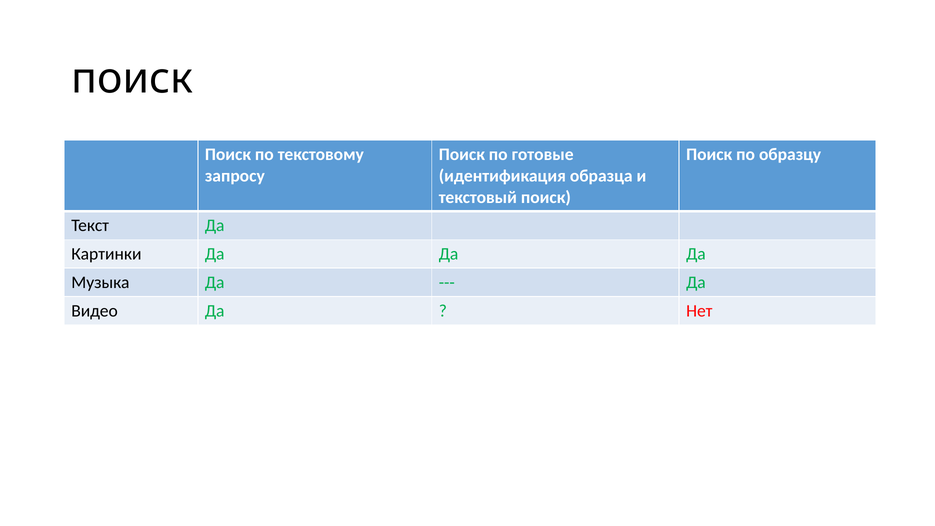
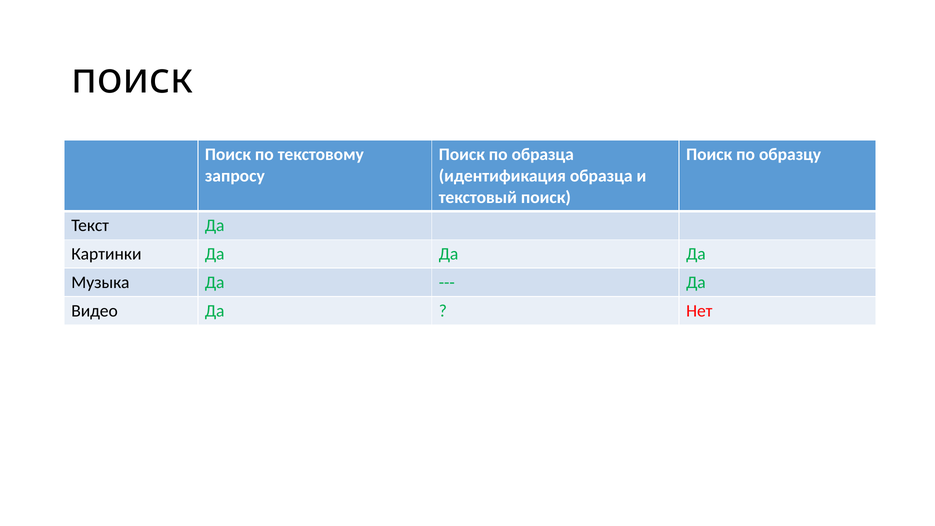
по готовые: готовые -> образца
